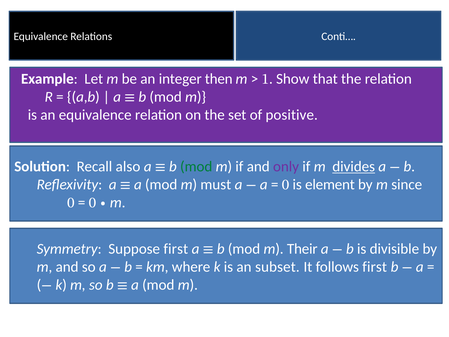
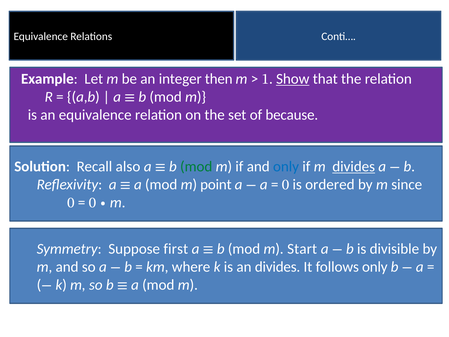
Show underline: none -> present
positive: positive -> because
only at (286, 166) colour: purple -> blue
must: must -> point
element: element -> ordered
Their: Their -> Start
an subset: subset -> divides
first at (375, 267): first -> only
